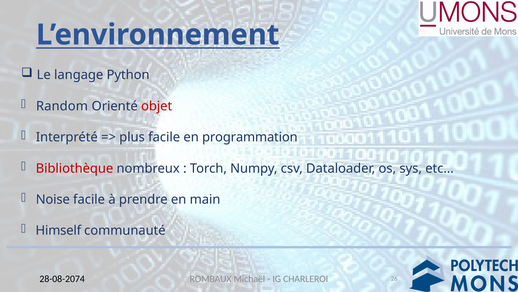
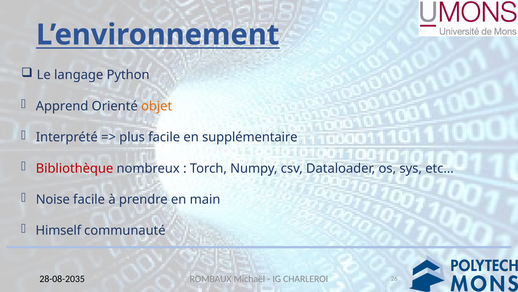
Random: Random -> Apprend
objet colour: red -> orange
programmation: programmation -> supplémentaire
28-08-2074: 28-08-2074 -> 28-08-2035
